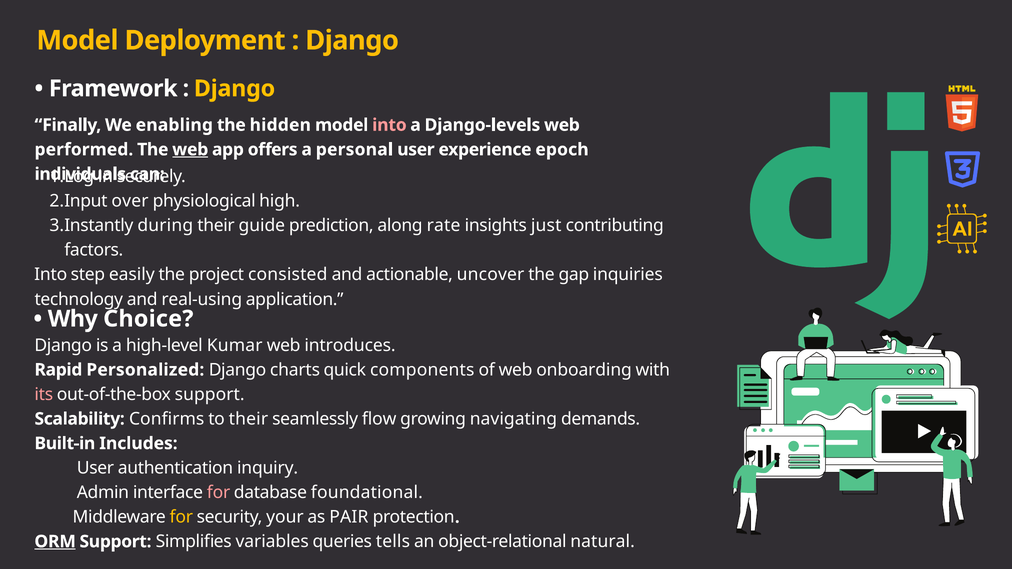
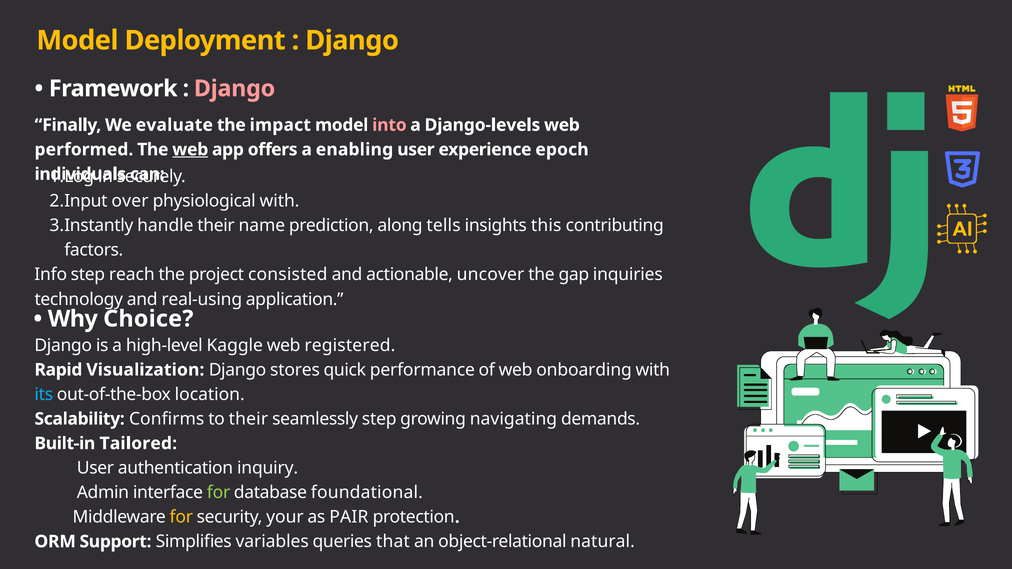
Django at (235, 89) colour: yellow -> pink
enabling: enabling -> evaluate
hidden: hidden -> impact
personal: personal -> enabling
physiological high: high -> with
during: during -> handle
guide: guide -> name
rate: rate -> tells
just: just -> this
Into at (51, 275): Into -> Info
easily: easily -> reach
Kumar: Kumar -> Kaggle
introduces: introduces -> registered
Personalized: Personalized -> Visualization
charts: charts -> stores
components: components -> performance
its colour: pink -> light blue
out-of-the-box support: support -> location
seamlessly flow: flow -> step
Includes: Includes -> Tailored
for at (219, 493) colour: pink -> light green
ORM underline: present -> none
tells: tells -> that
